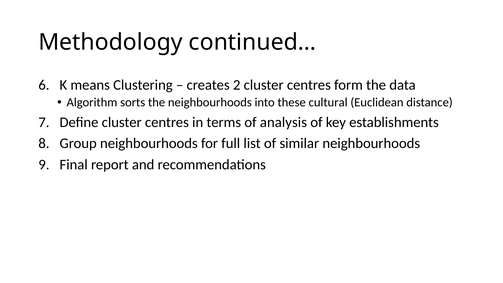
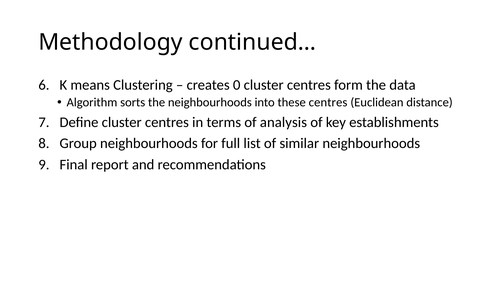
2: 2 -> 0
these cultural: cultural -> centres
